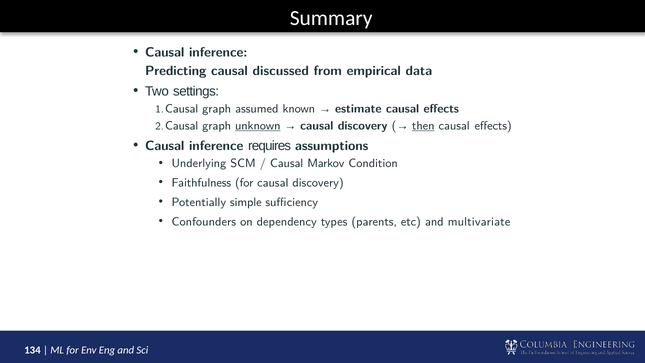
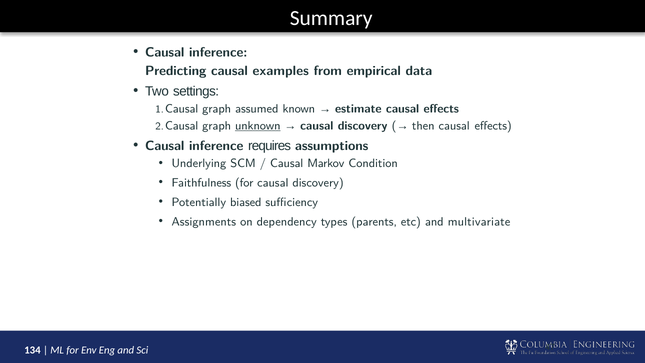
discussed: discussed -> examples
then underline: present -> none
simple: simple -> biased
Confounders: Confounders -> Assignments
